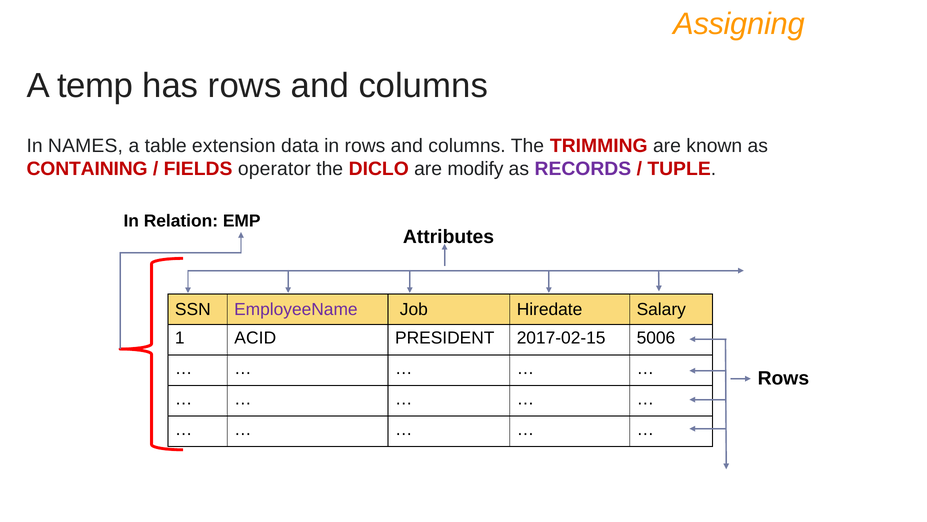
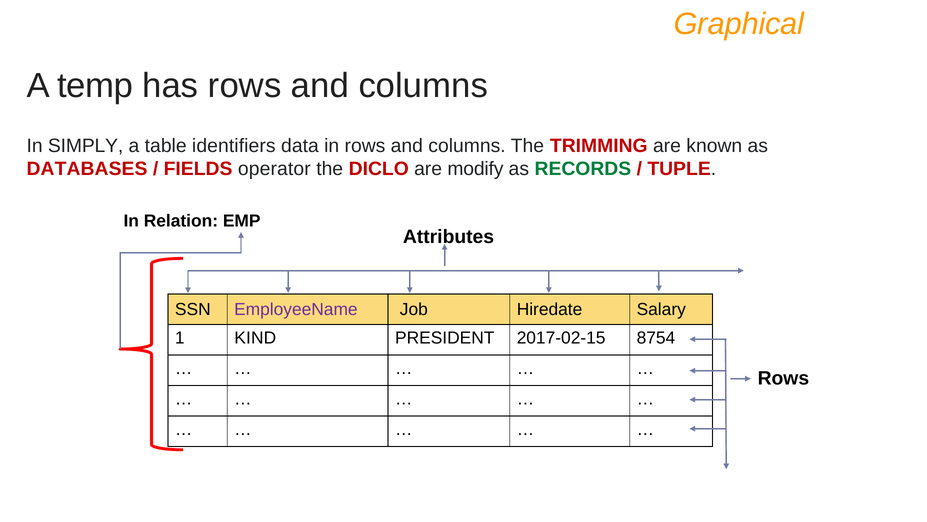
Assigning: Assigning -> Graphical
NAMES: NAMES -> SIMPLY
extension: extension -> identifiers
CONTAINING: CONTAINING -> DATABASES
RECORDS colour: purple -> green
ACID: ACID -> KIND
5006: 5006 -> 8754
